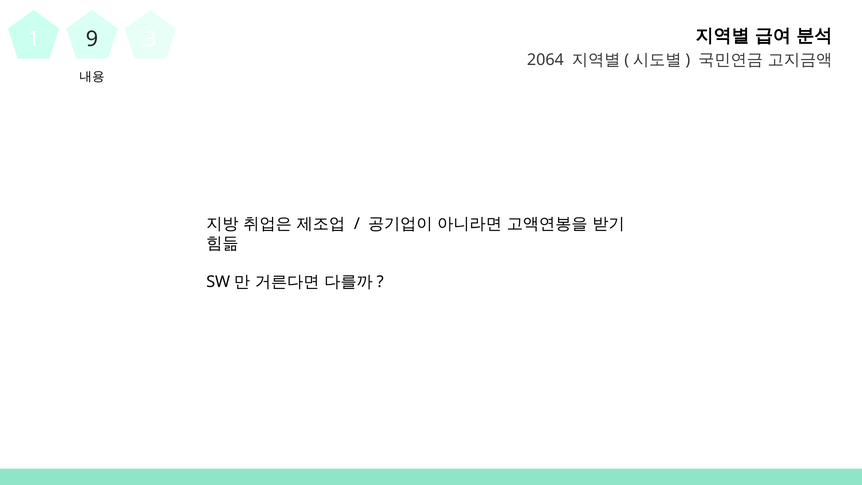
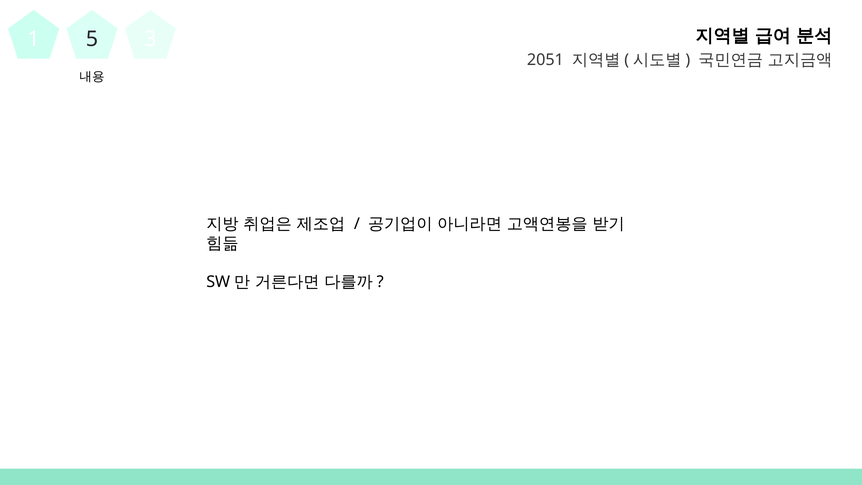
9: 9 -> 5
2064: 2064 -> 2051
